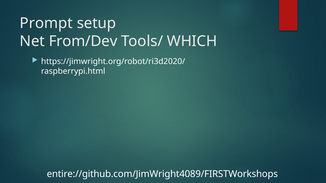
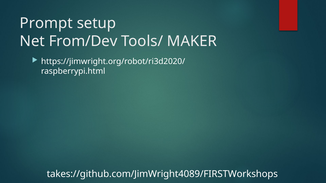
WHICH: WHICH -> MAKER
entire://github.com/JimWright4089/FIRSTWorkshops: entire://github.com/JimWright4089/FIRSTWorkshops -> takes://github.com/JimWright4089/FIRSTWorkshops
